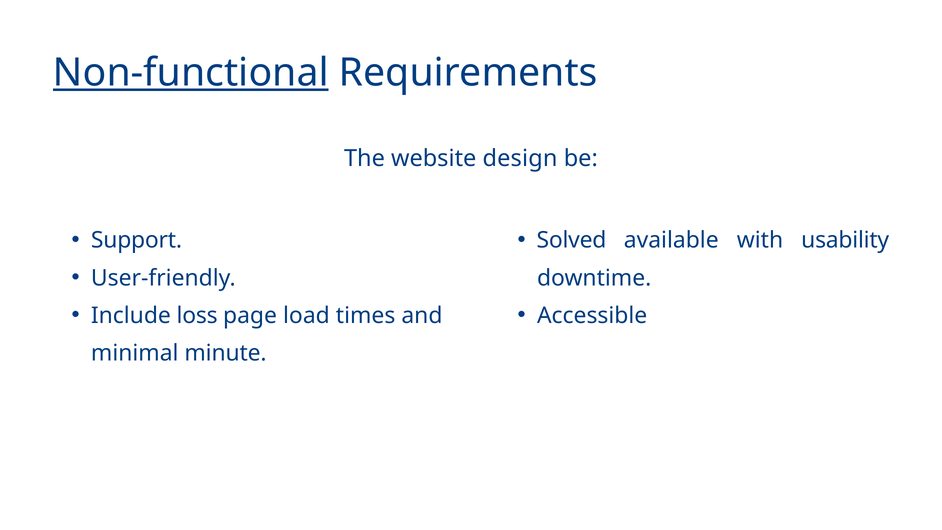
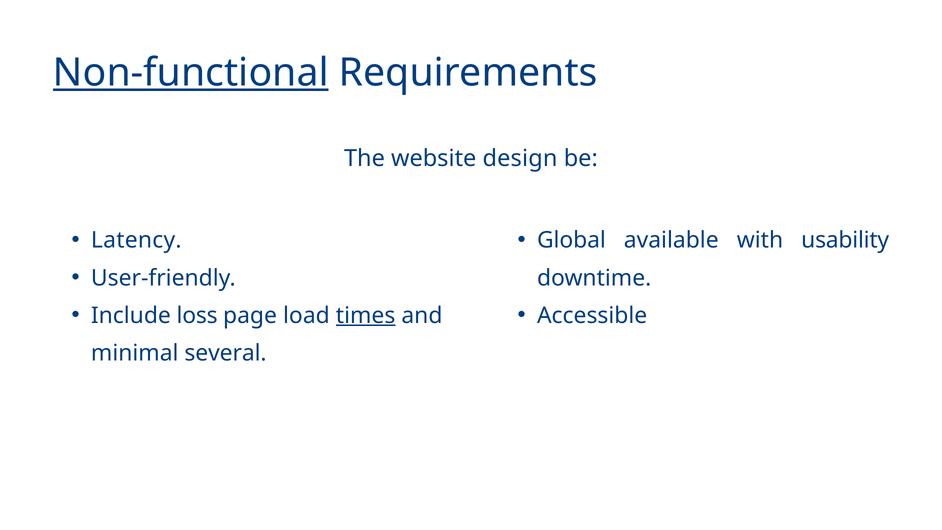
Support: Support -> Latency
Solved: Solved -> Global
times underline: none -> present
minute: minute -> several
